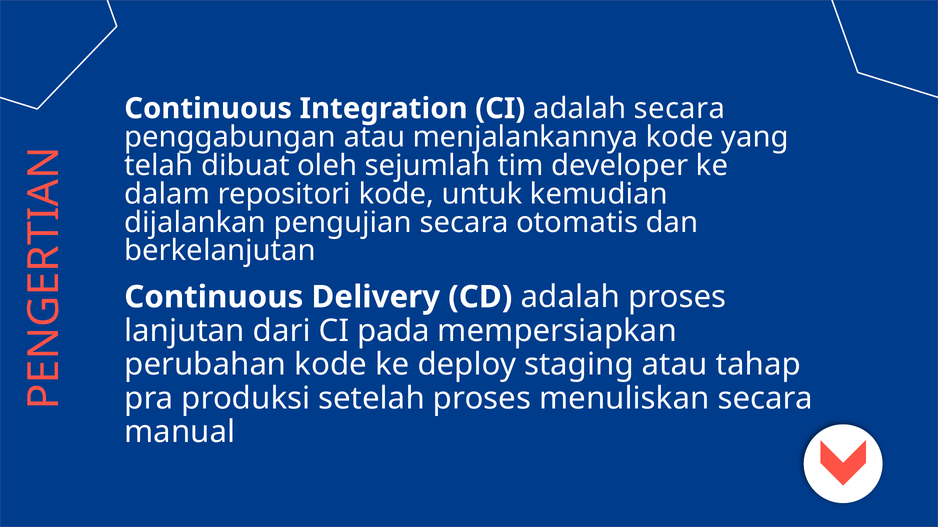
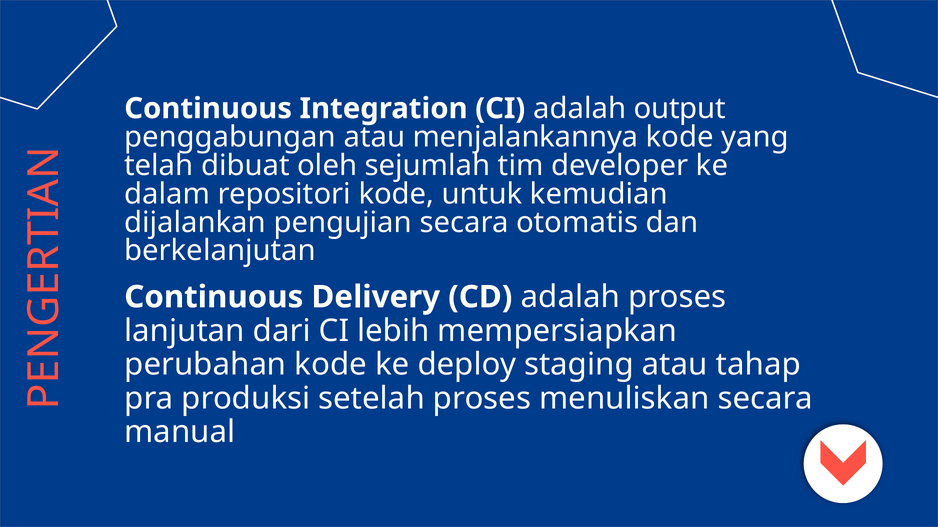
adalah secara: secara -> output
pada: pada -> lebih
